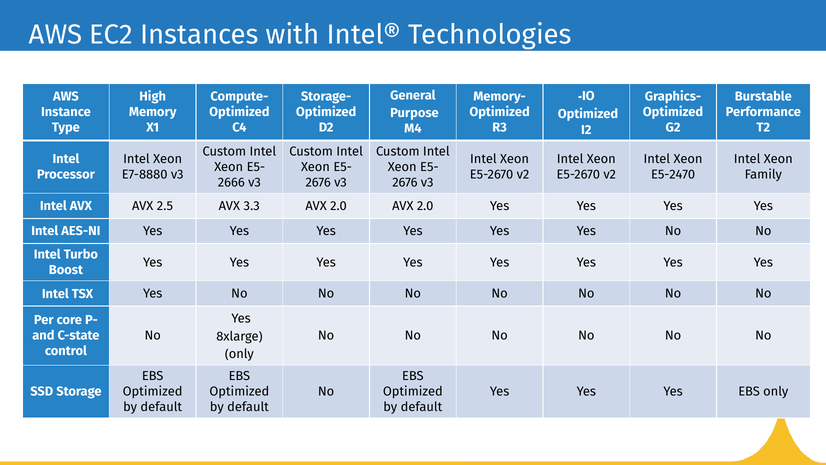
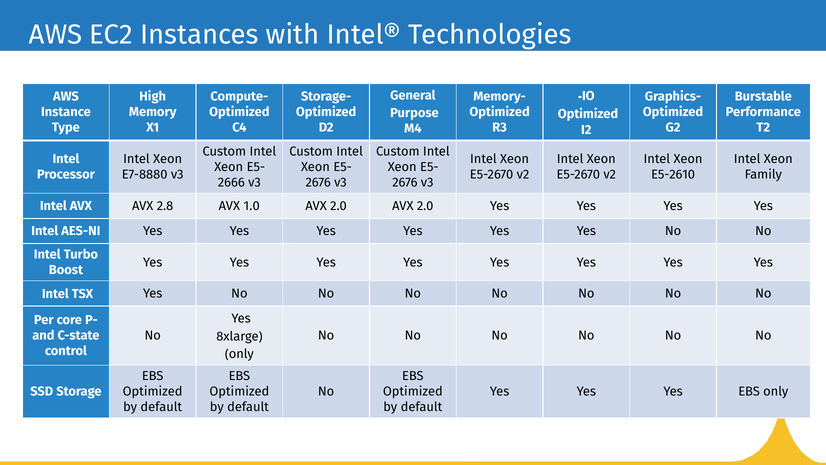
E5-2470: E5-2470 -> E5-2610
2.5: 2.5 -> 2.8
3.3: 3.3 -> 1.0
